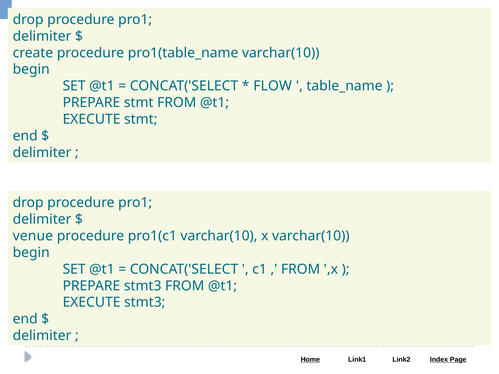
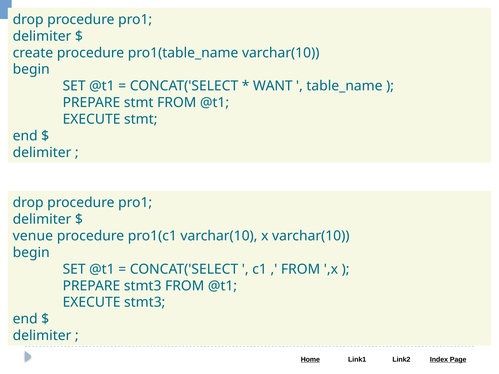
FLOW: FLOW -> WANT
